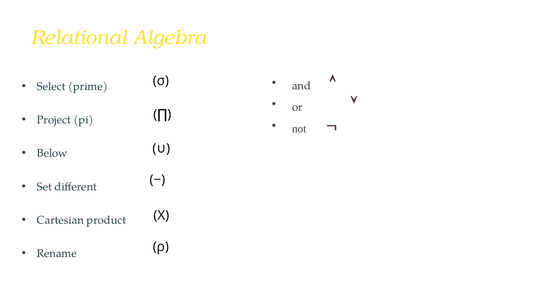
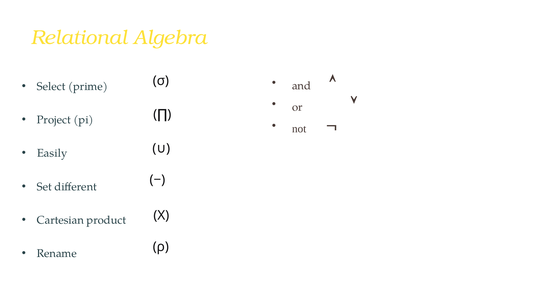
Below: Below -> Easily
